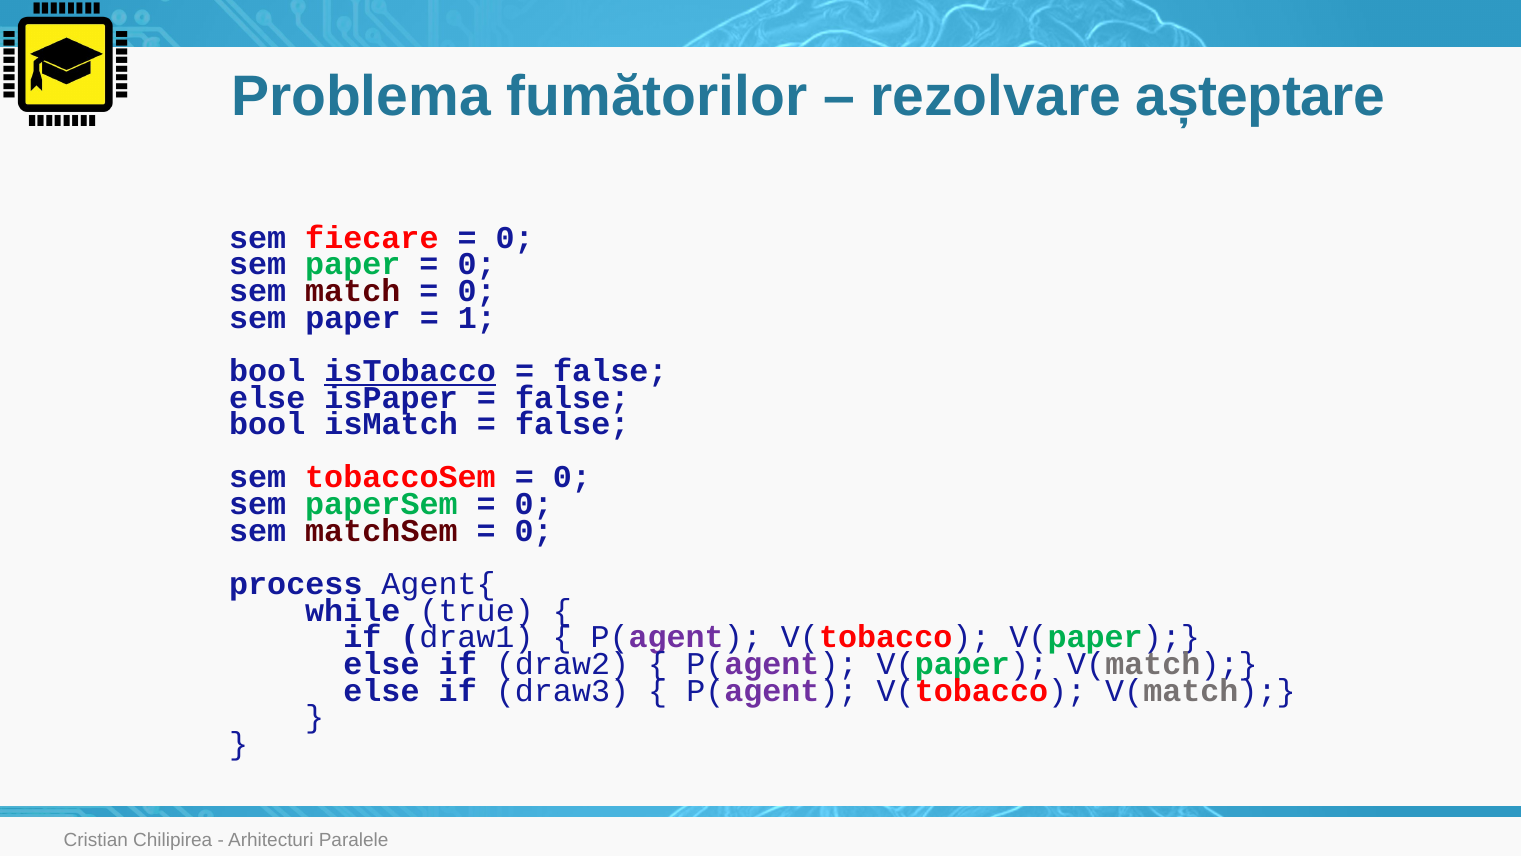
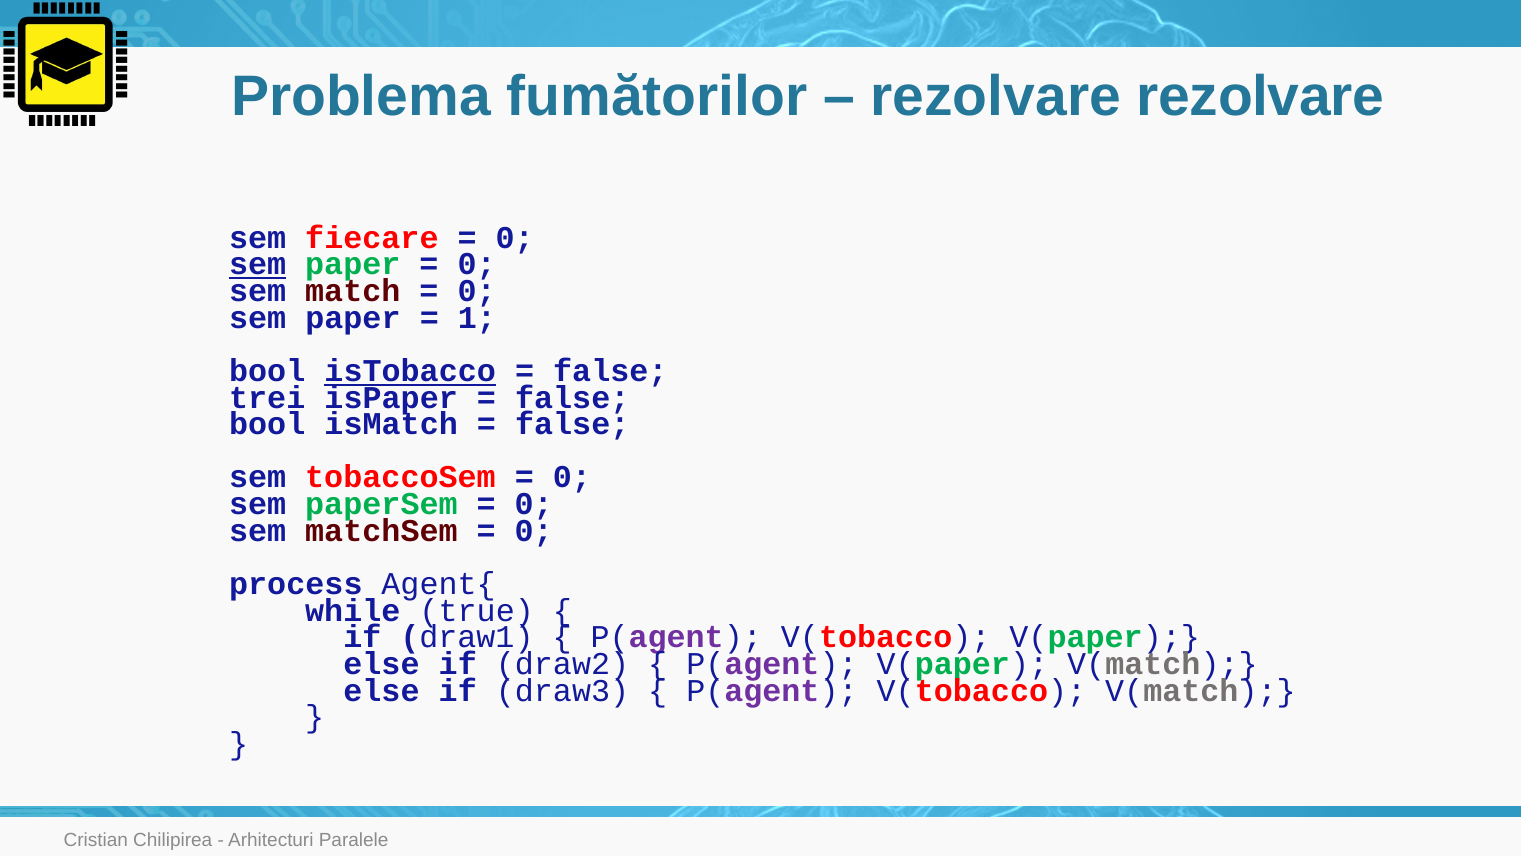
rezolvare așteptare: așteptare -> rezolvare
sem at (258, 264) underline: none -> present
else at (267, 397): else -> trei
